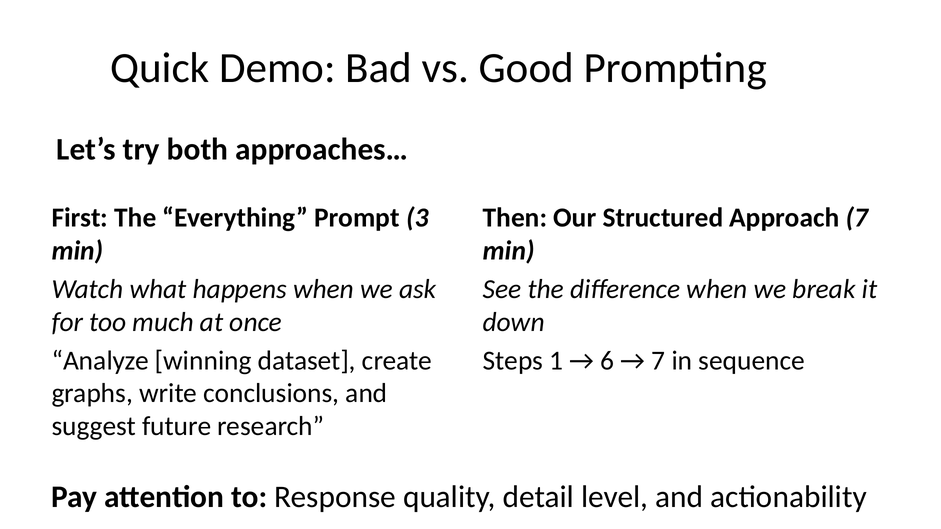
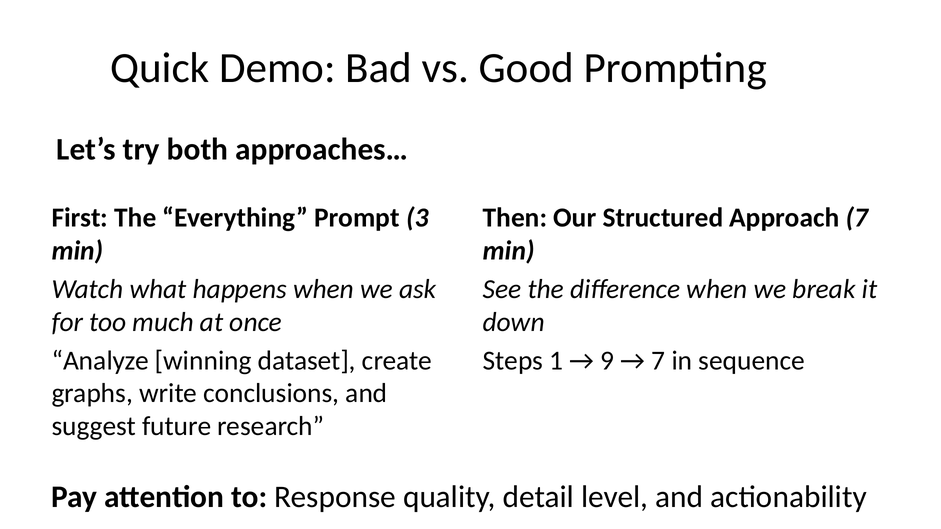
6: 6 -> 9
